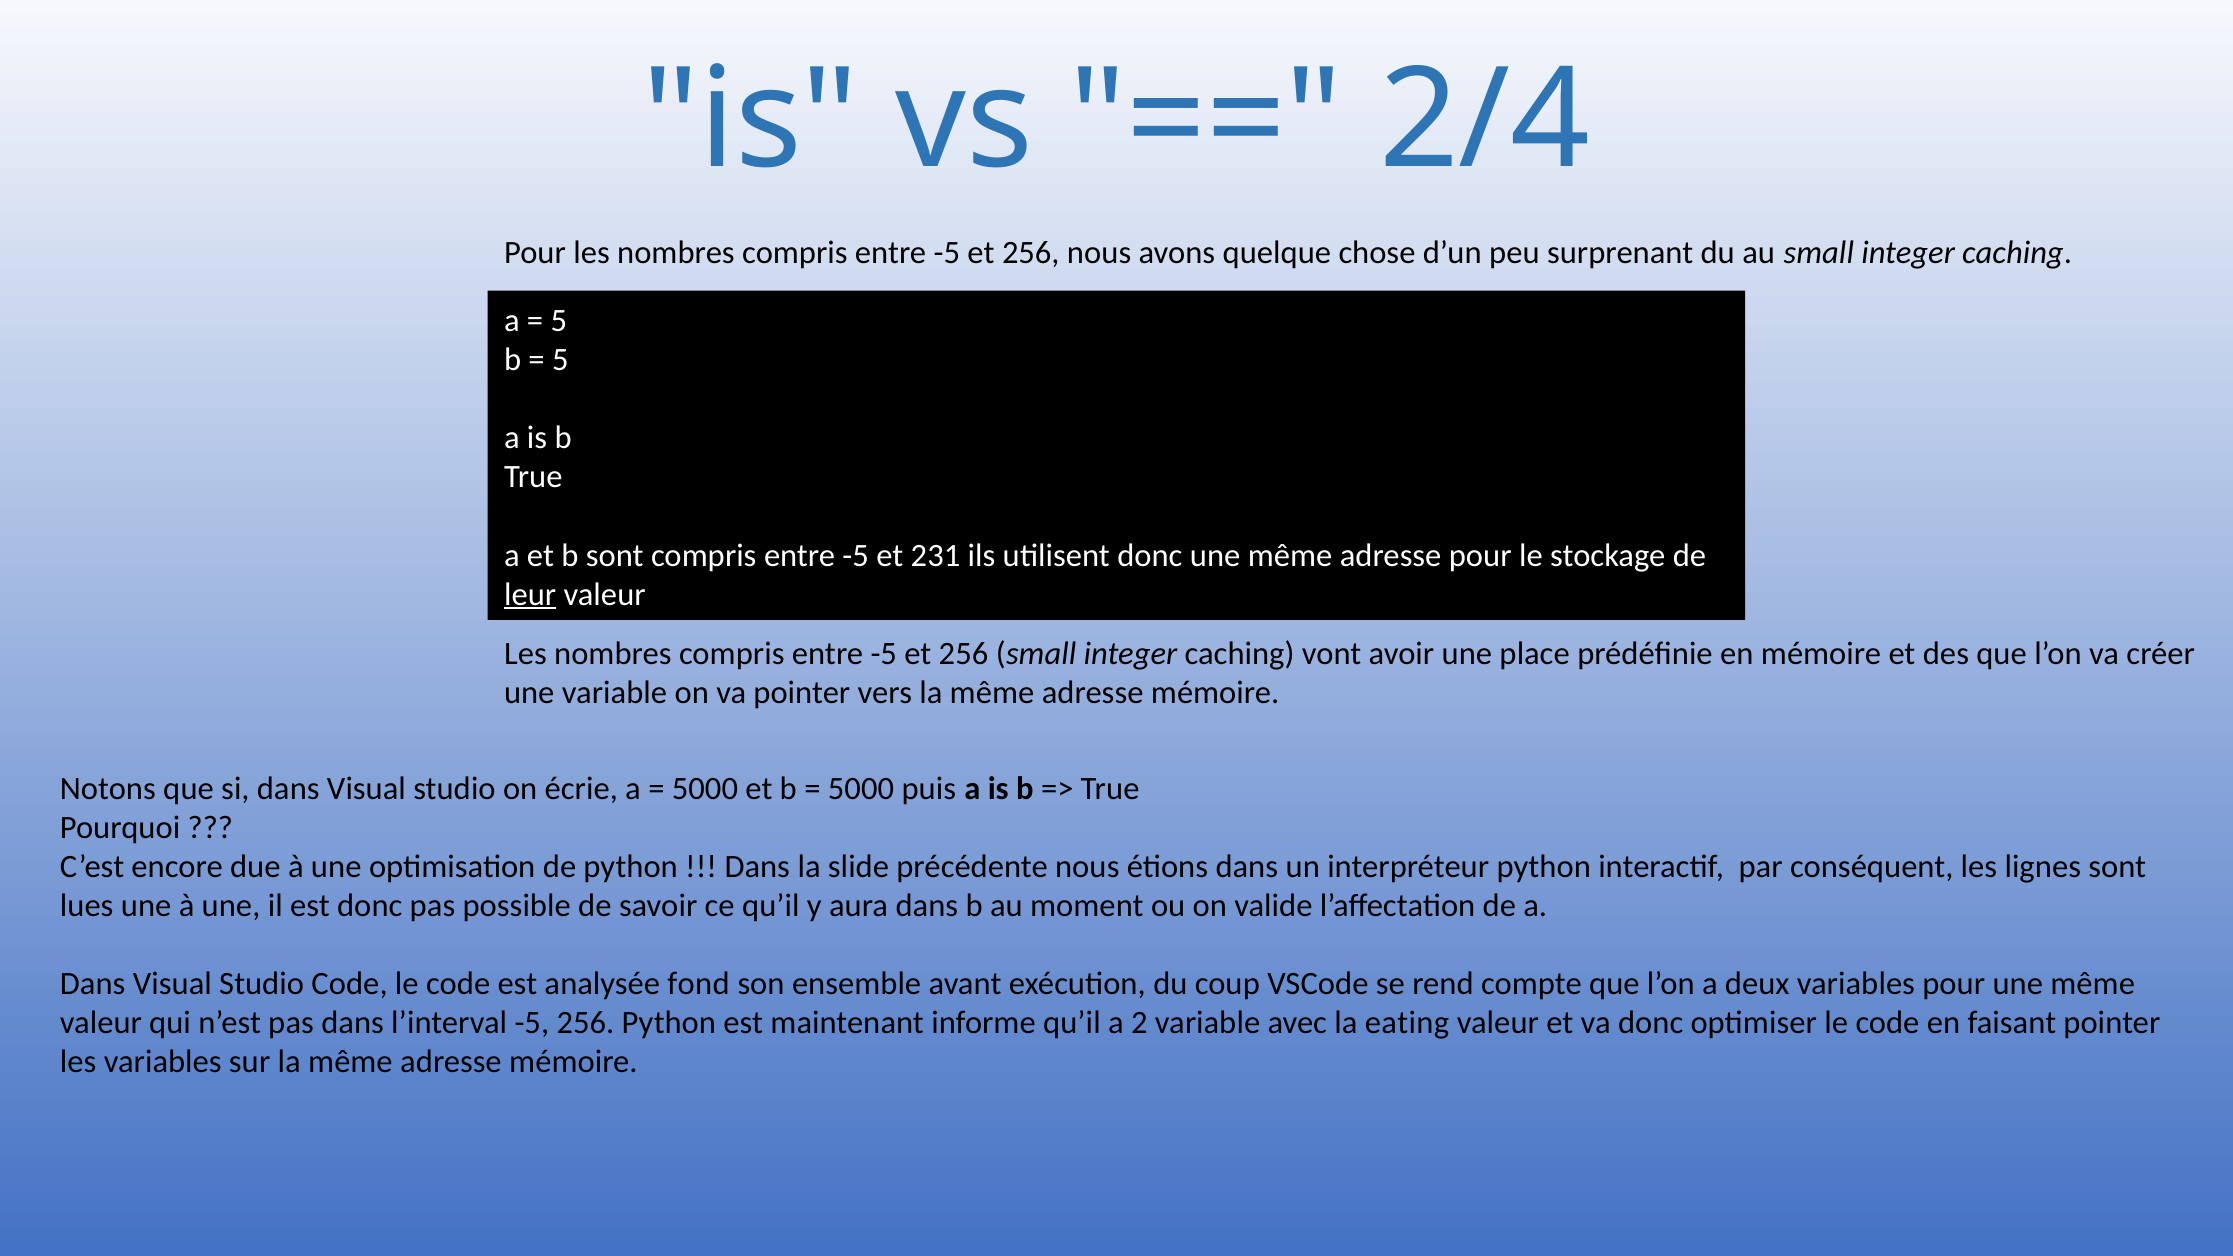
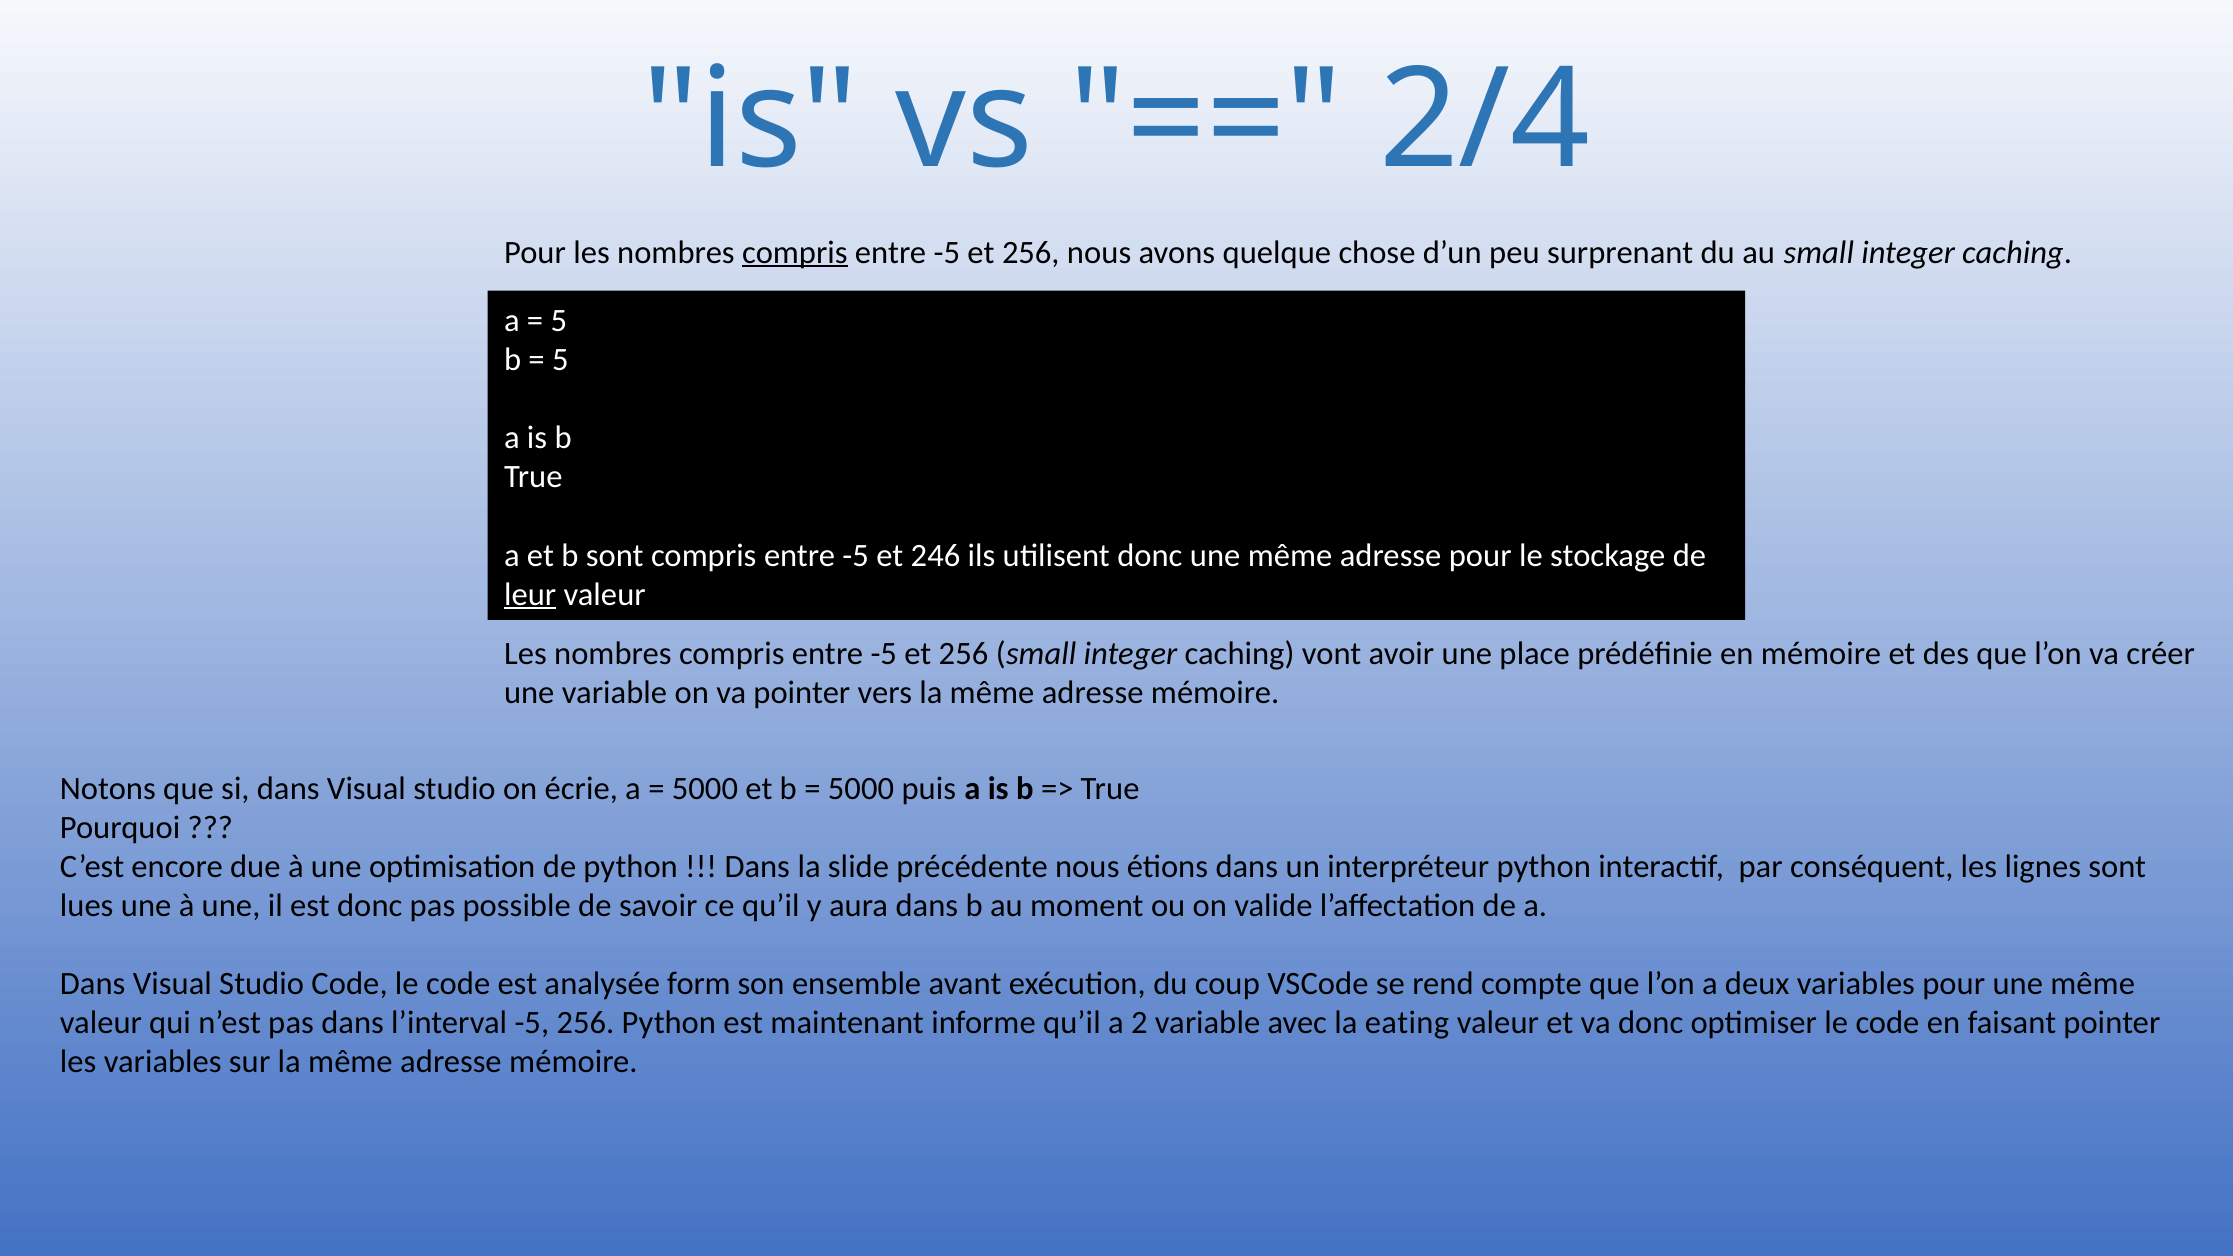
compris at (795, 252) underline: none -> present
231: 231 -> 246
fond: fond -> form
